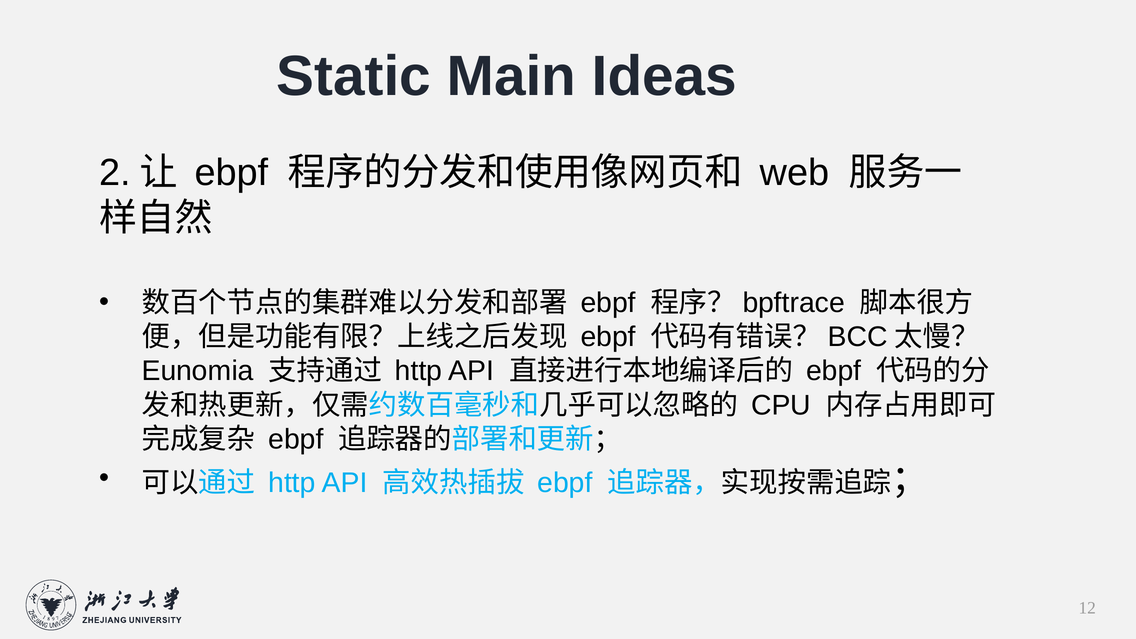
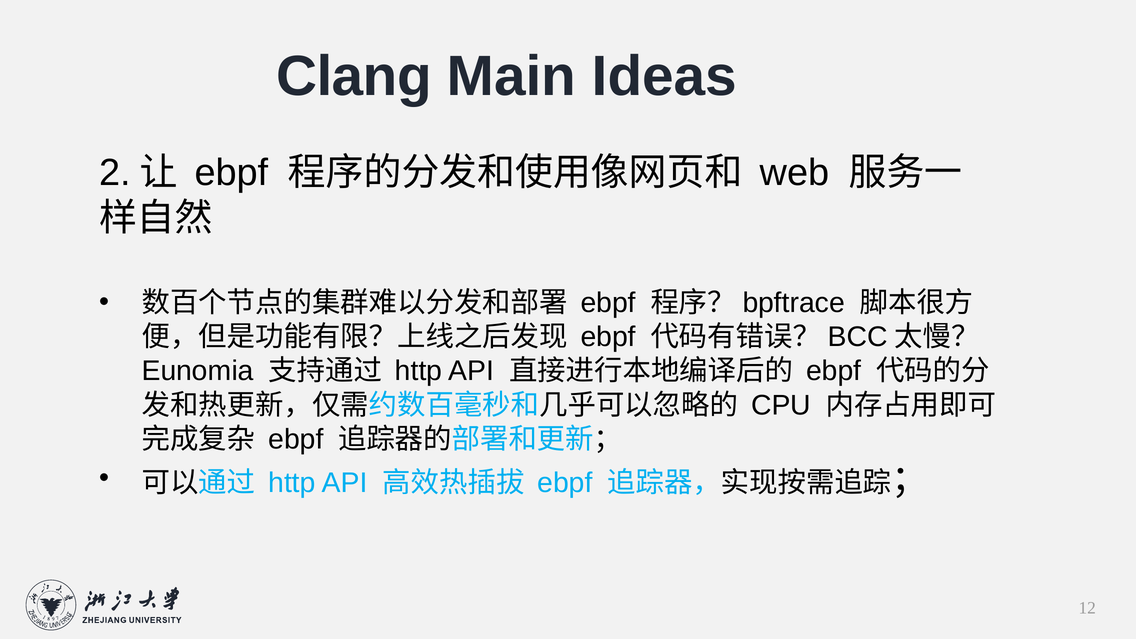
Static: Static -> Clang
